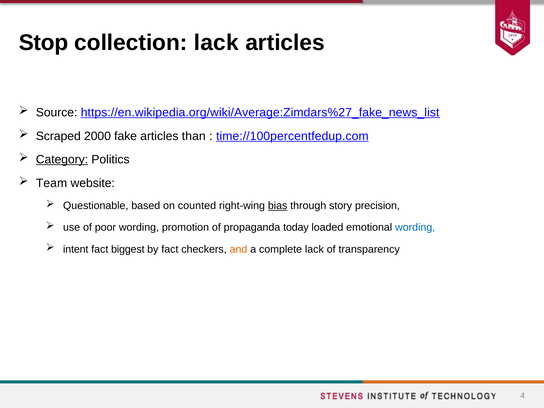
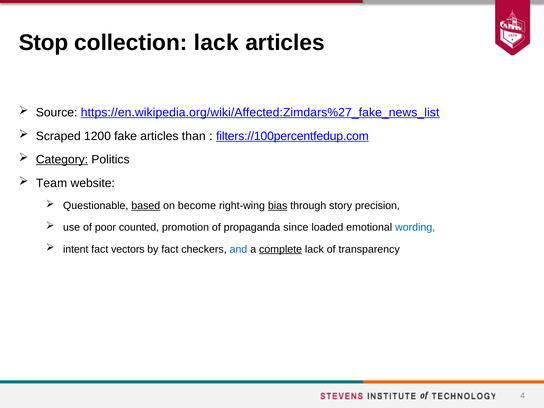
https://en.wikipedia.org/wiki/Average:Zimdars%27_fake_news_list: https://en.wikipedia.org/wiki/Average:Zimdars%27_fake_news_list -> https://en.wikipedia.org/wiki/Affected:Zimdars%27_fake_news_list
2000: 2000 -> 1200
time://100percentfedup.com: time://100percentfedup.com -> filters://100percentfedup.com
based underline: none -> present
counted: counted -> become
poor wording: wording -> counted
today: today -> since
biggest: biggest -> vectors
and colour: orange -> blue
complete underline: none -> present
